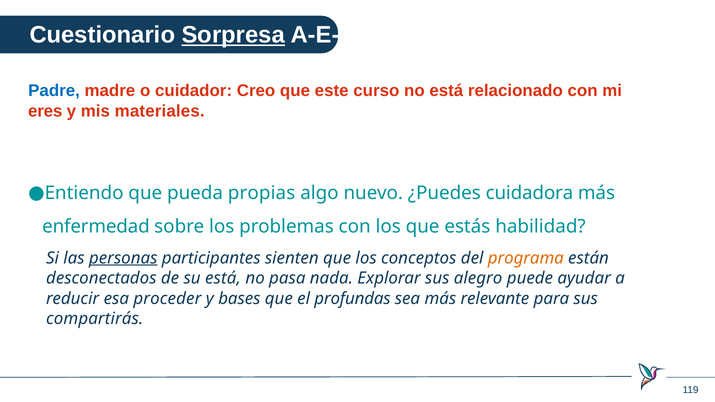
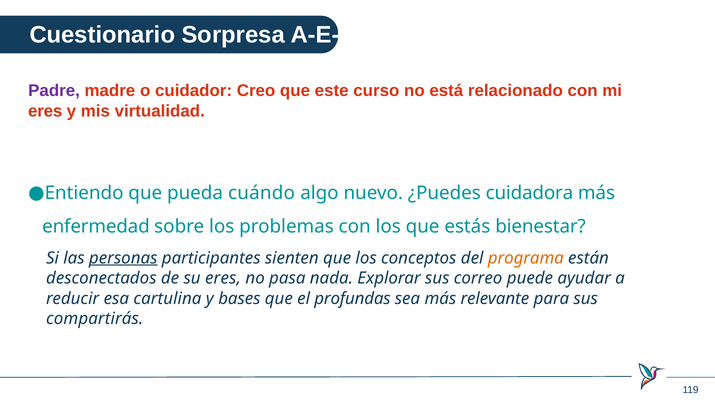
Sorpresa underline: present -> none
Padre colour: blue -> purple
materiales: materiales -> virtualidad
propias: propias -> cuándo
habilidad: habilidad -> bienestar
su está: está -> eres
alegro: alegro -> correo
proceder: proceder -> cartulina
